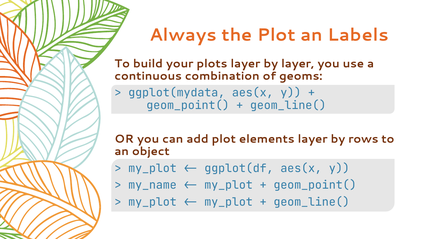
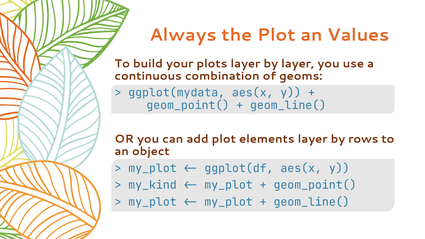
Labels: Labels -> Values
my_name: my_name -> my_kind
